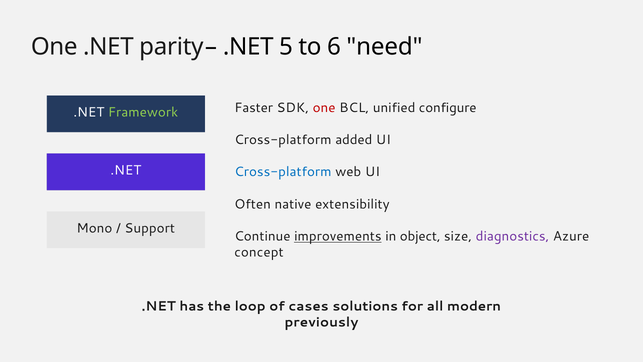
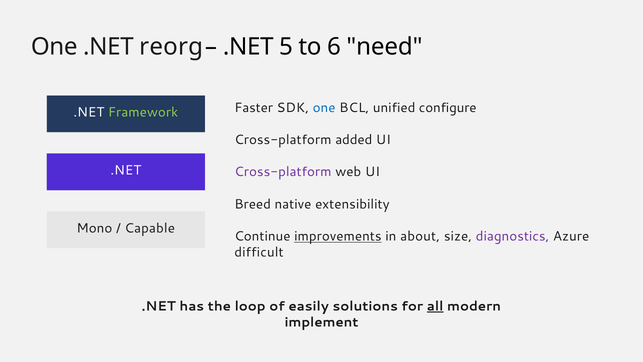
parity: parity -> reorg
one at (324, 108) colour: red -> blue
Cross-platform at (283, 172) colour: blue -> purple
Often: Often -> Breed
Support: Support -> Capable
object: object -> about
concept: concept -> difficult
cases: cases -> easily
all underline: none -> present
previously: previously -> implement
